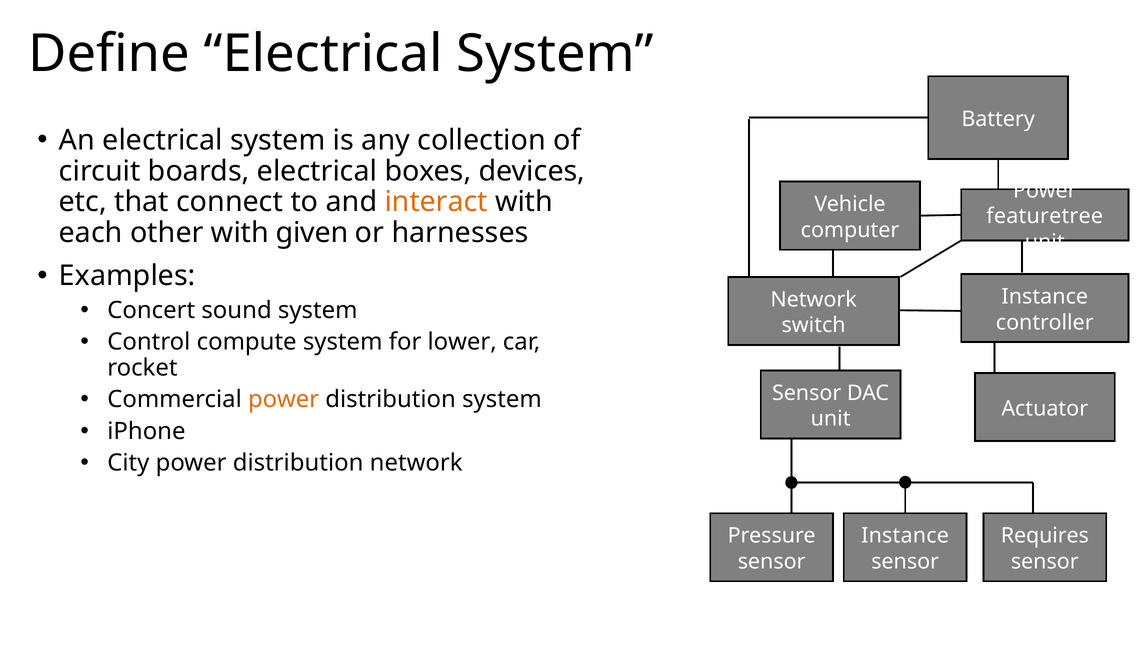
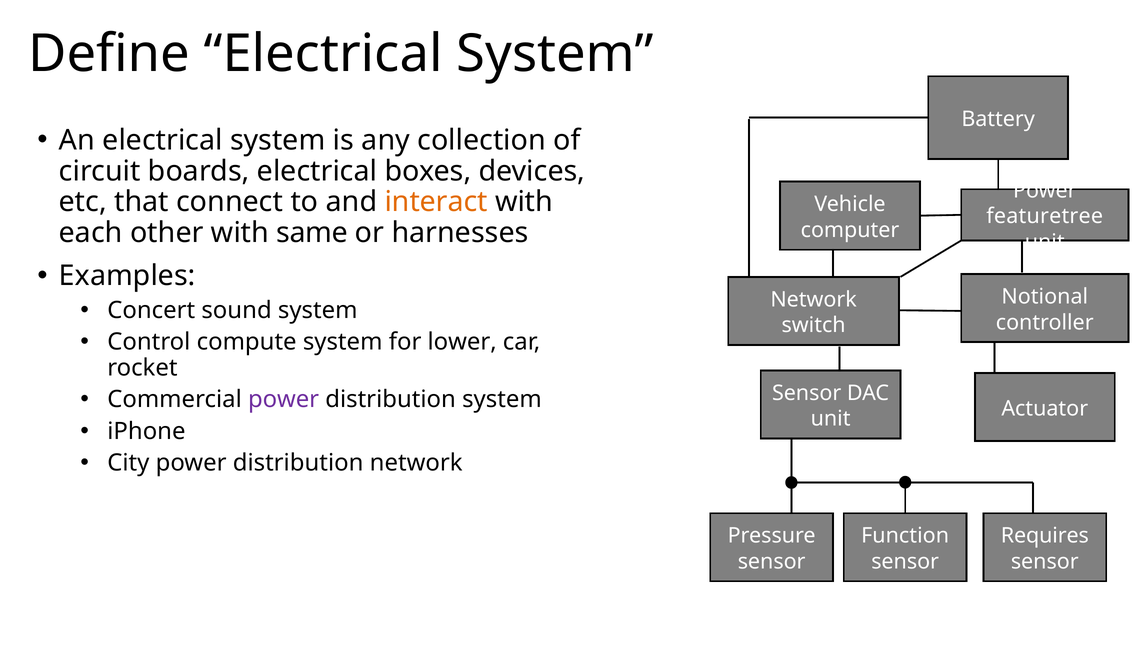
given: given -> same
Instance at (1045, 297): Instance -> Notional
power at (284, 400) colour: orange -> purple
Instance at (905, 536): Instance -> Function
